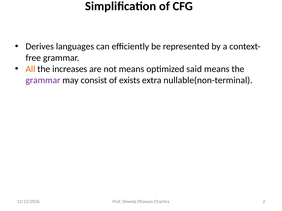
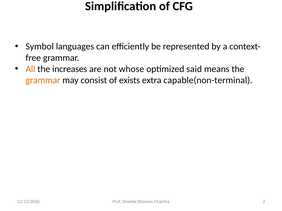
Derives: Derives -> Symbol
not means: means -> whose
grammar at (43, 80) colour: purple -> orange
nullable(non-terminal: nullable(non-terminal -> capable(non-terminal
